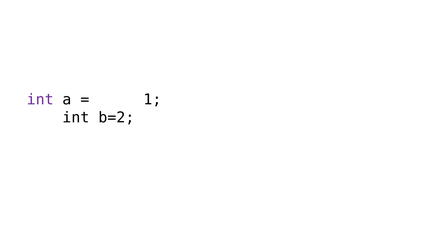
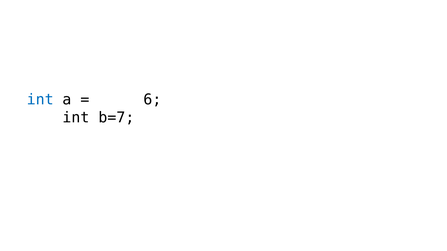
int at (40, 100) colour: purple -> blue
1: 1 -> 6
b=2: b=2 -> b=7
